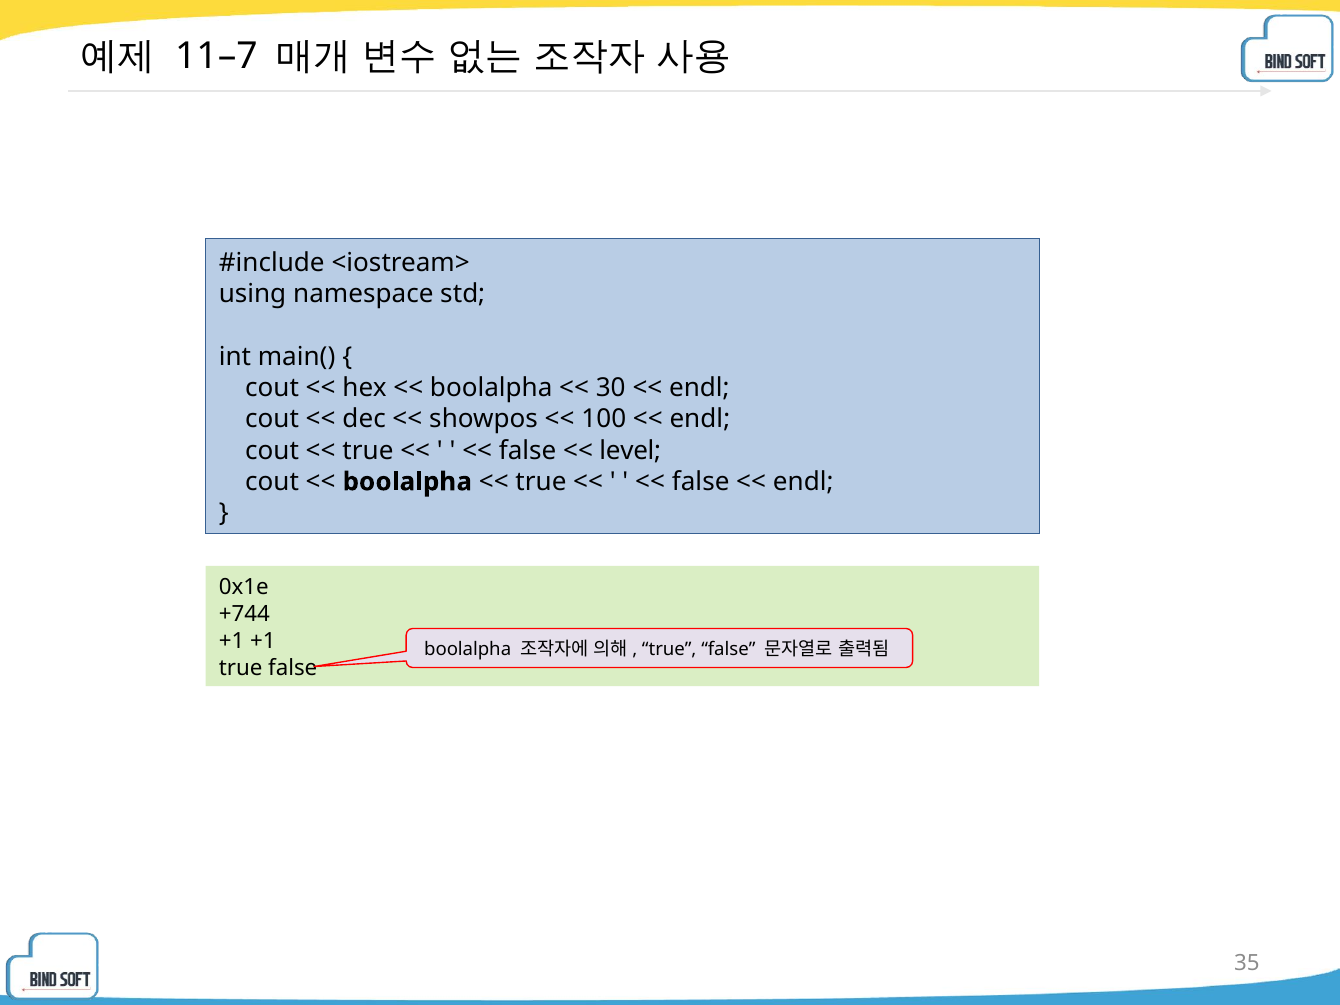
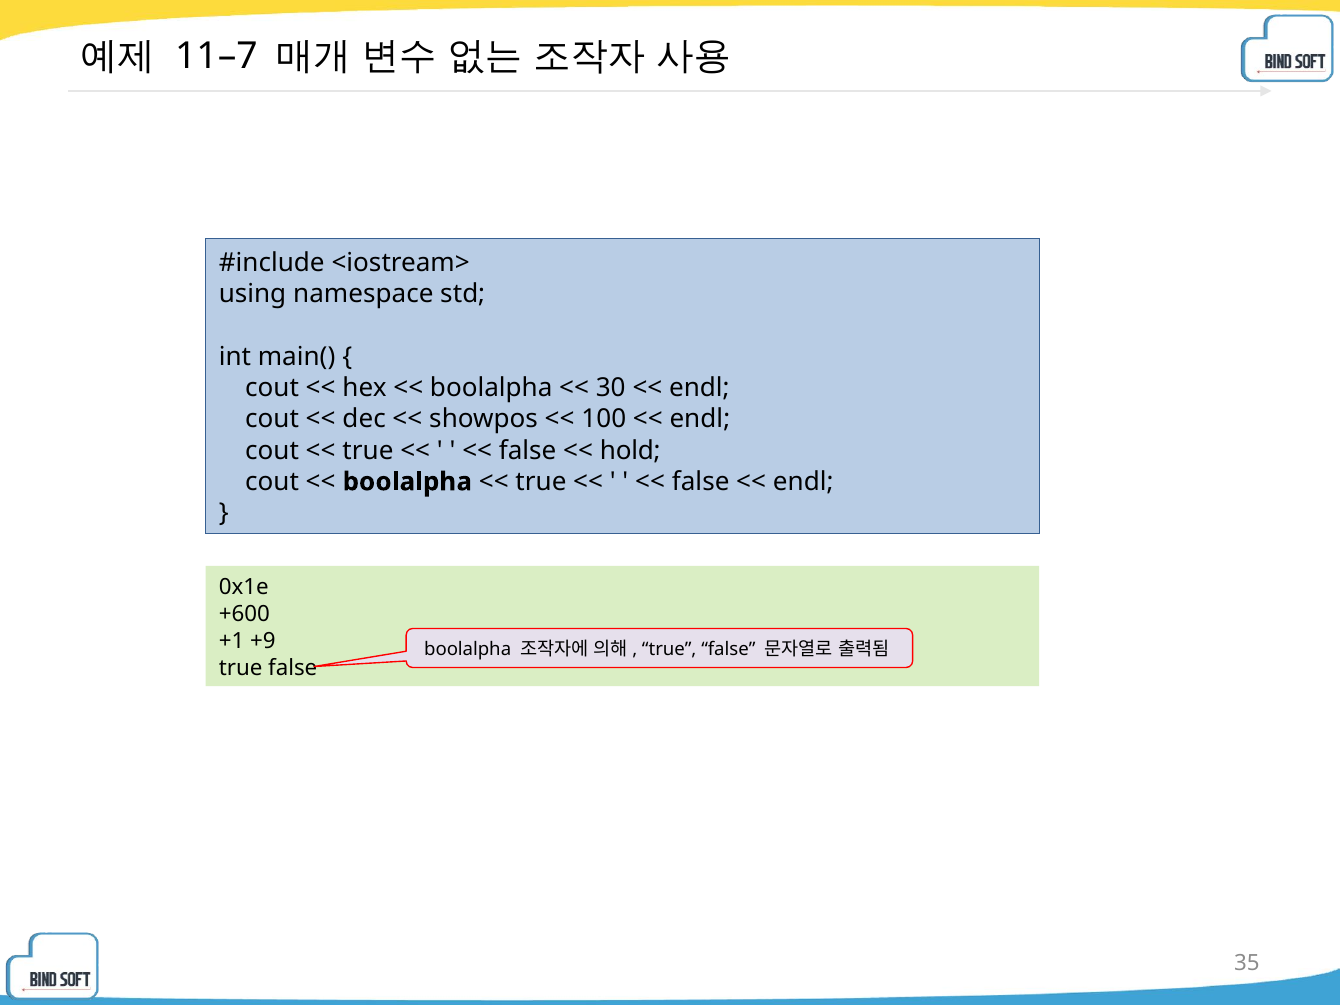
level: level -> hold
+744: +744 -> +600
+1 +1: +1 -> +9
